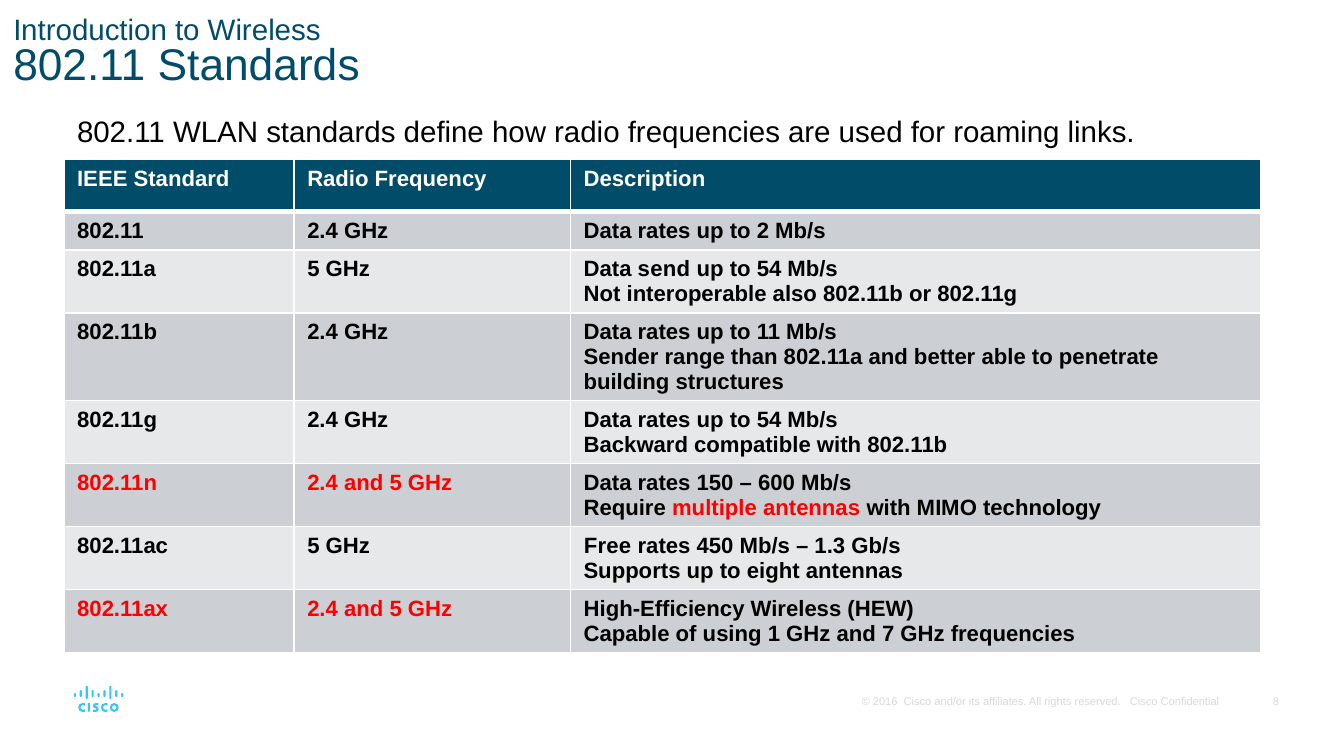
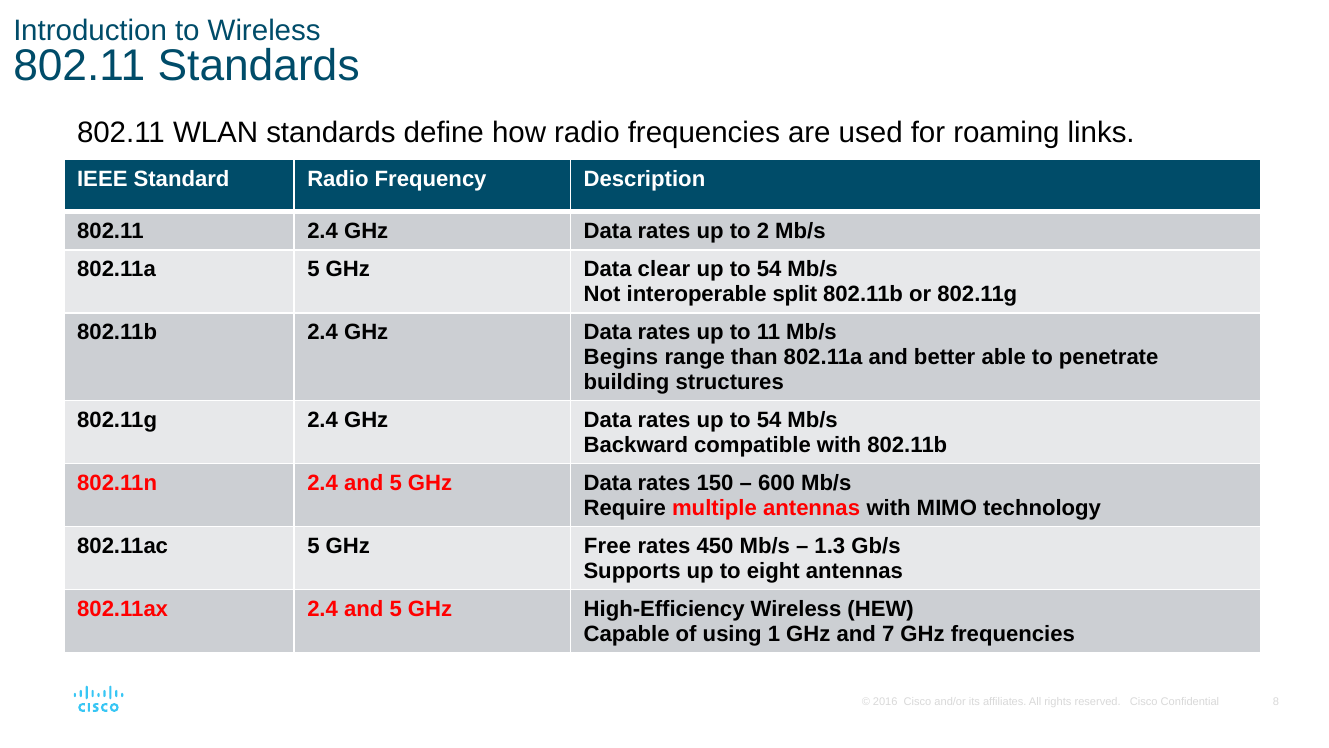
send: send -> clear
also: also -> split
Sender: Sender -> Begins
